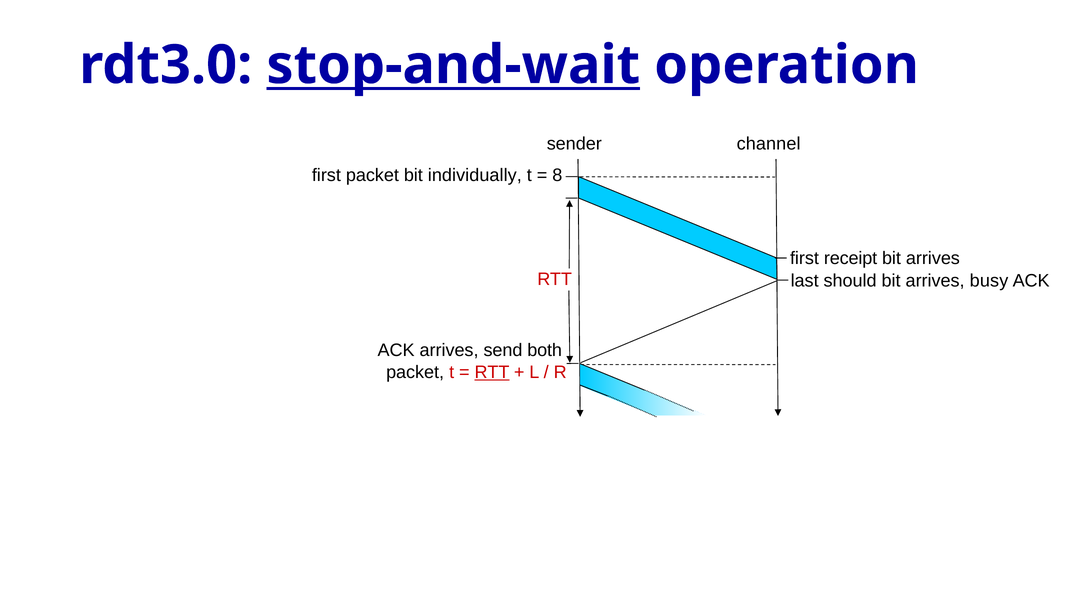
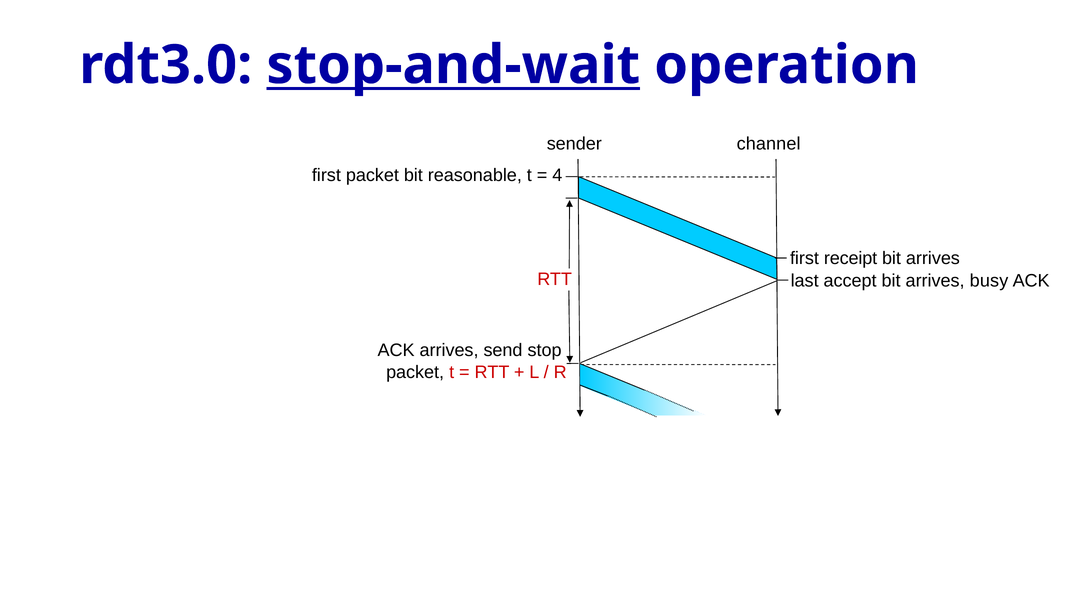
individually: individually -> reasonable
8: 8 -> 4
should: should -> accept
both: both -> stop
RTT at (492, 372) underline: present -> none
